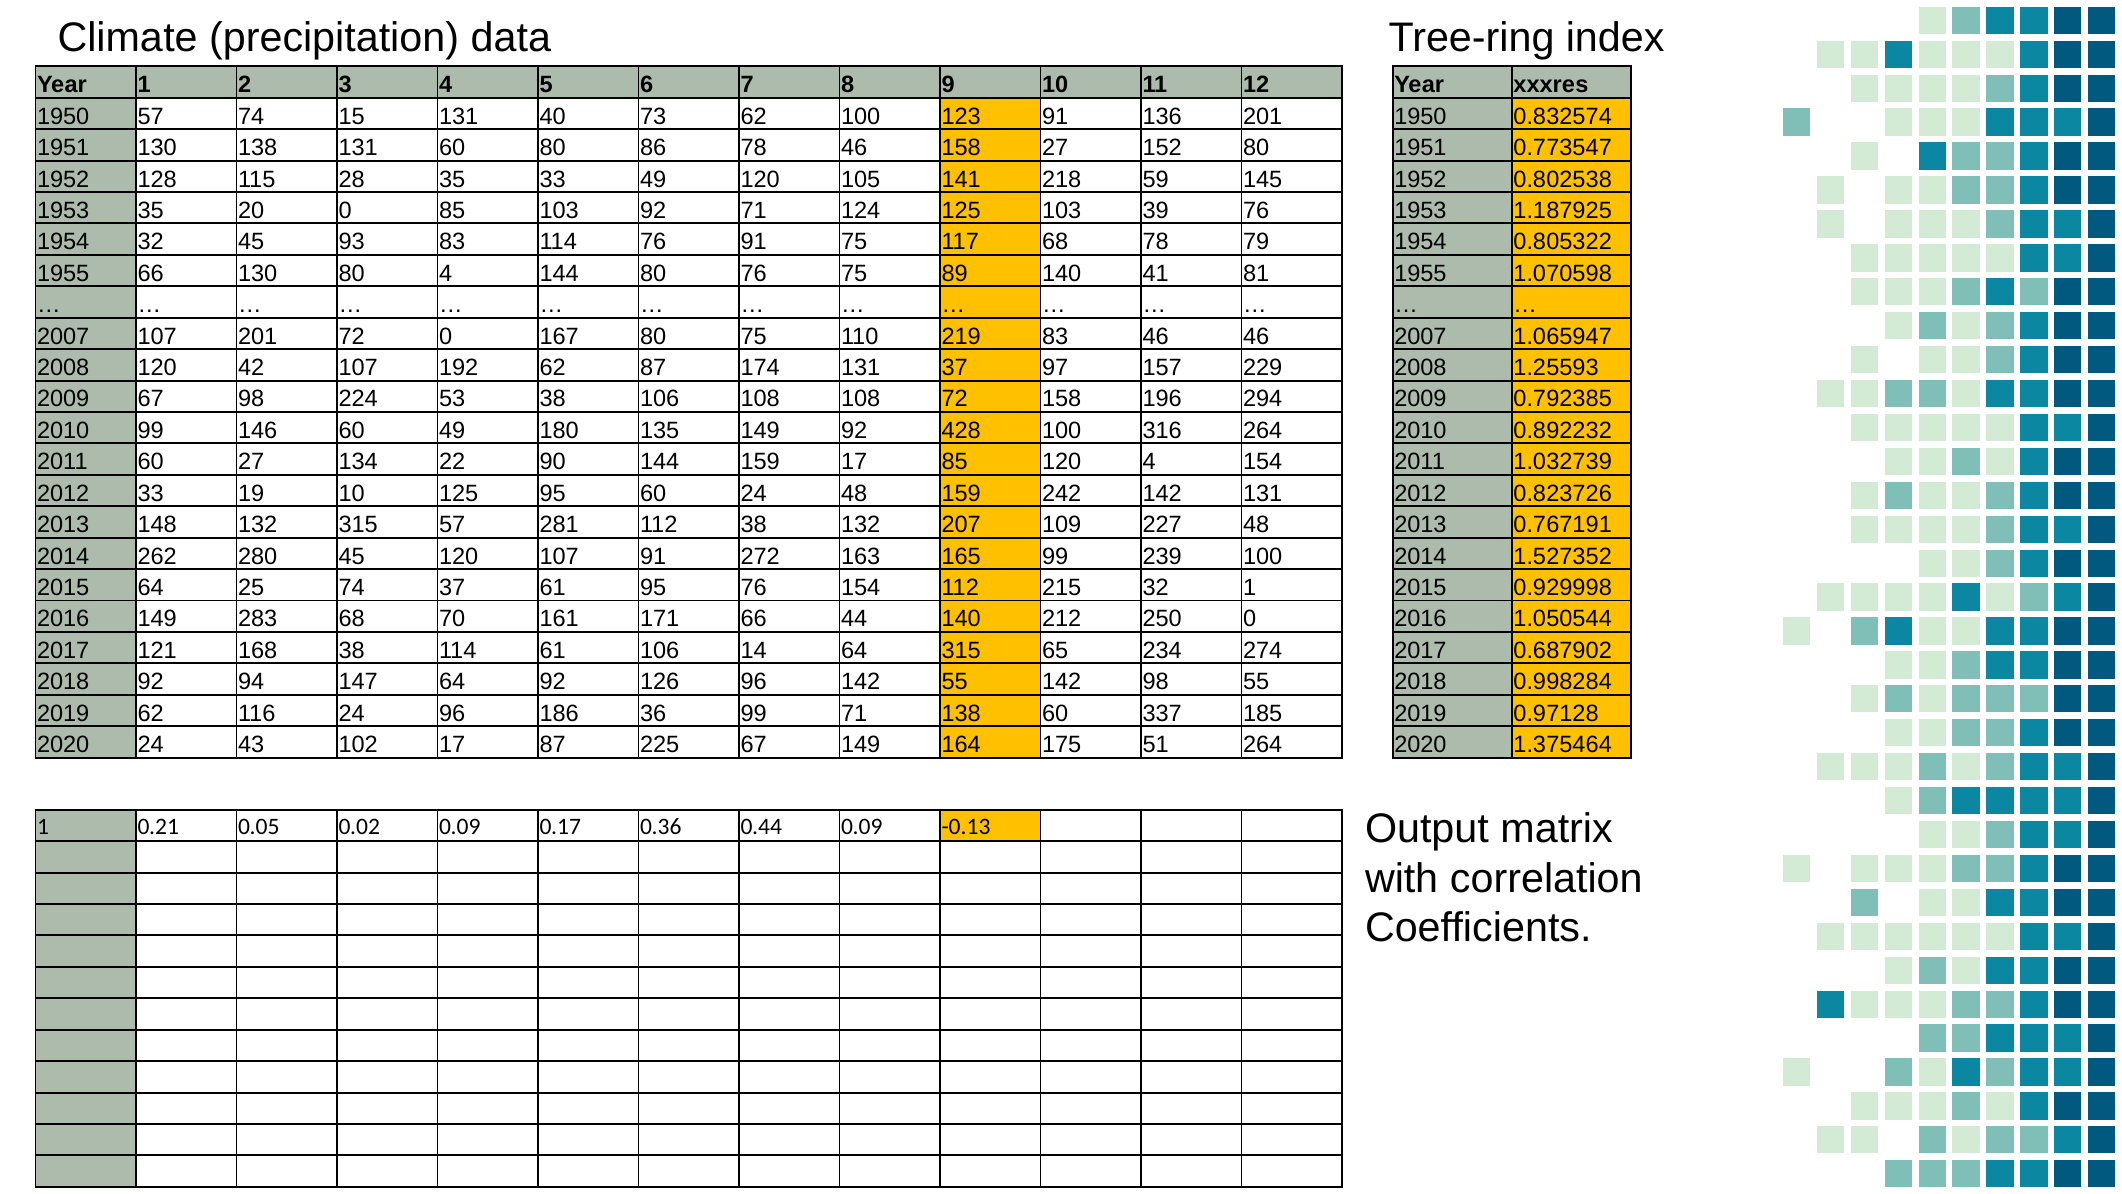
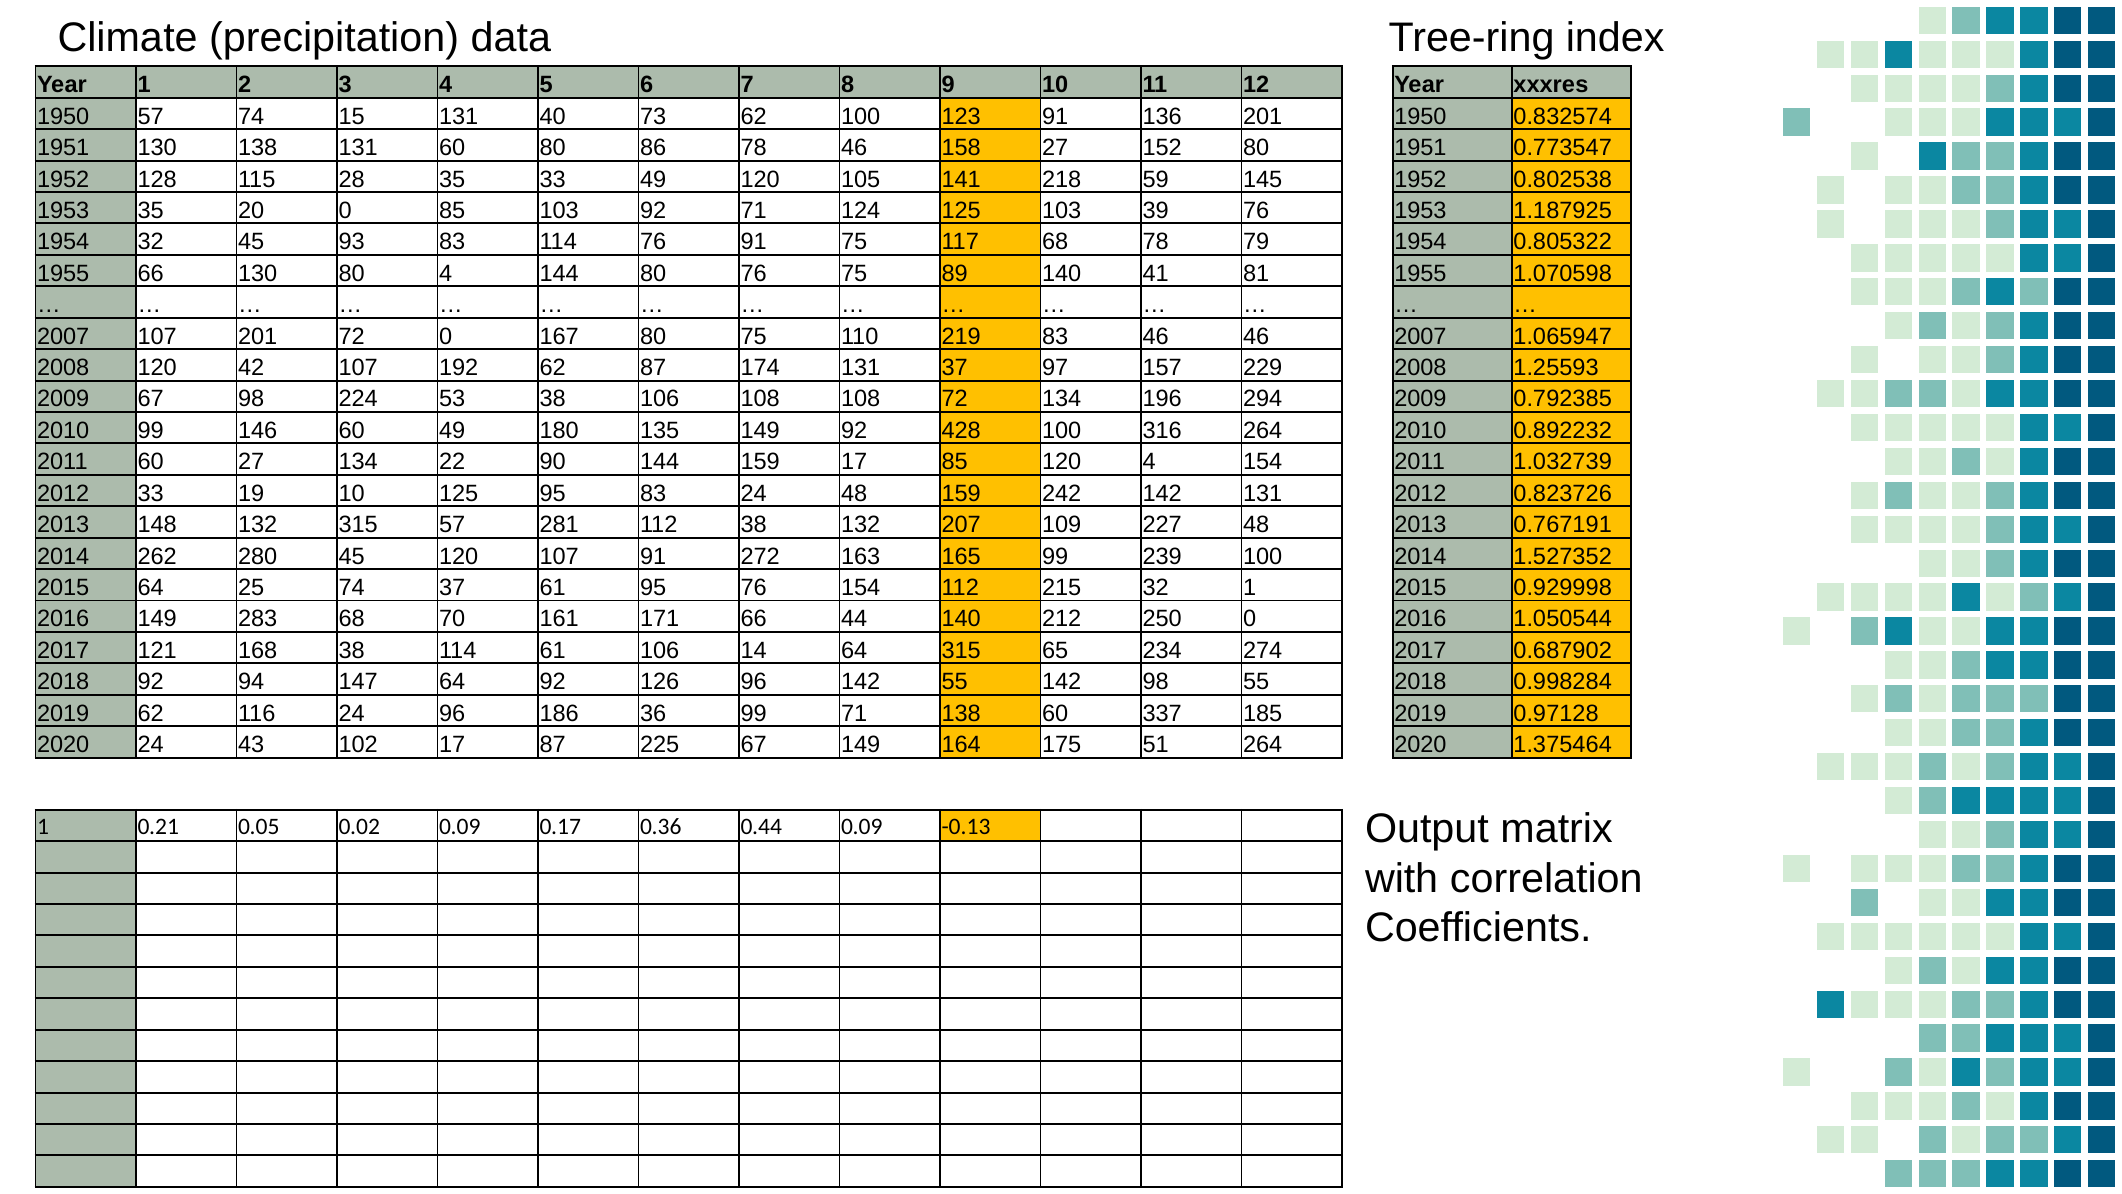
72 158: 158 -> 134
95 60: 60 -> 83
